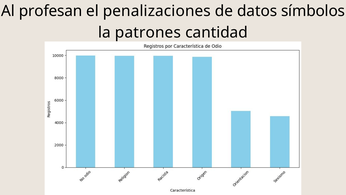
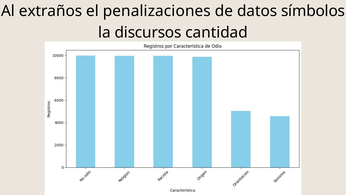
profesan: profesan -> extraños
patrones: patrones -> discursos
